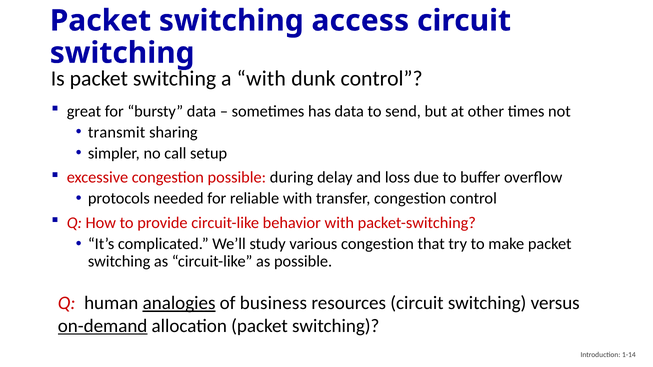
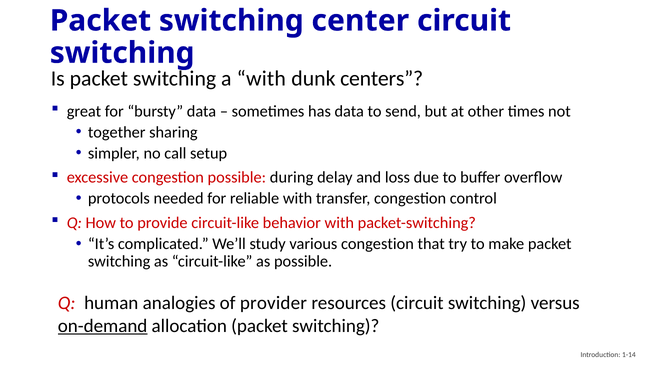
access: access -> center
dunk control: control -> centers
transmit: transmit -> together
analogies underline: present -> none
business: business -> provider
